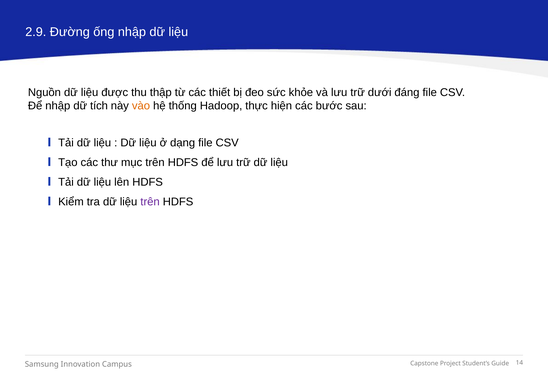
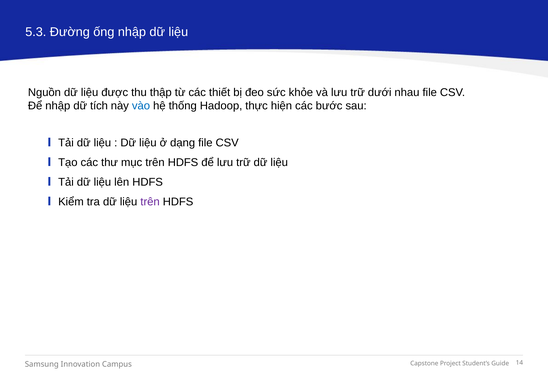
2.9: 2.9 -> 5.3
đáng: đáng -> nhau
vào colour: orange -> blue
